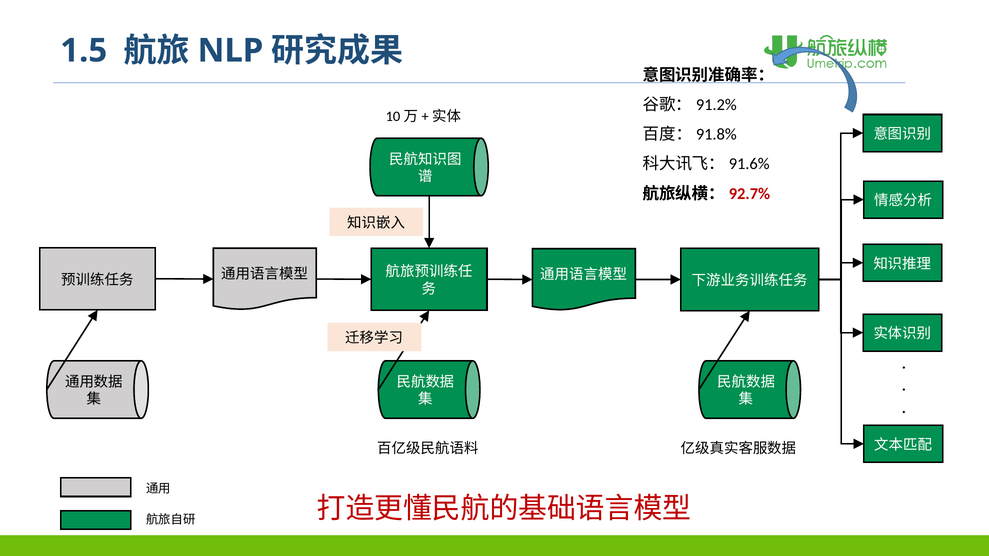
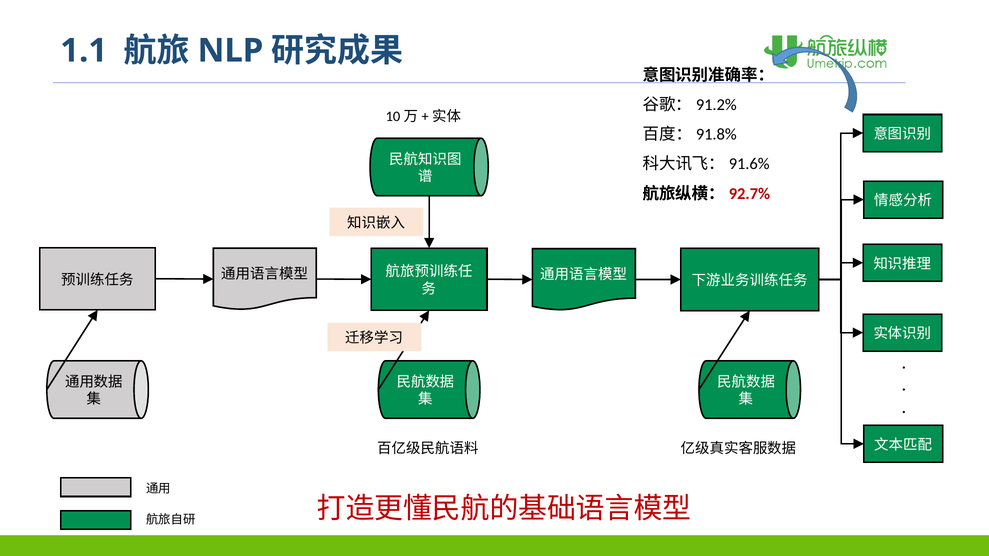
1.5: 1.5 -> 1.1
